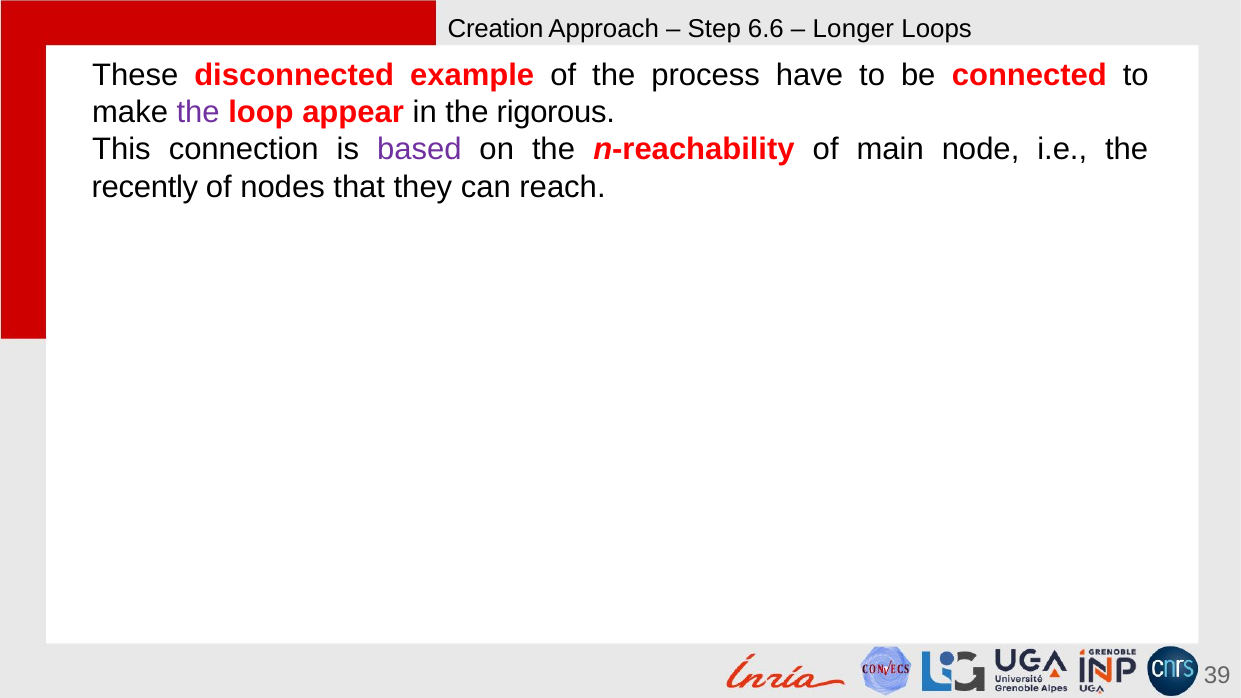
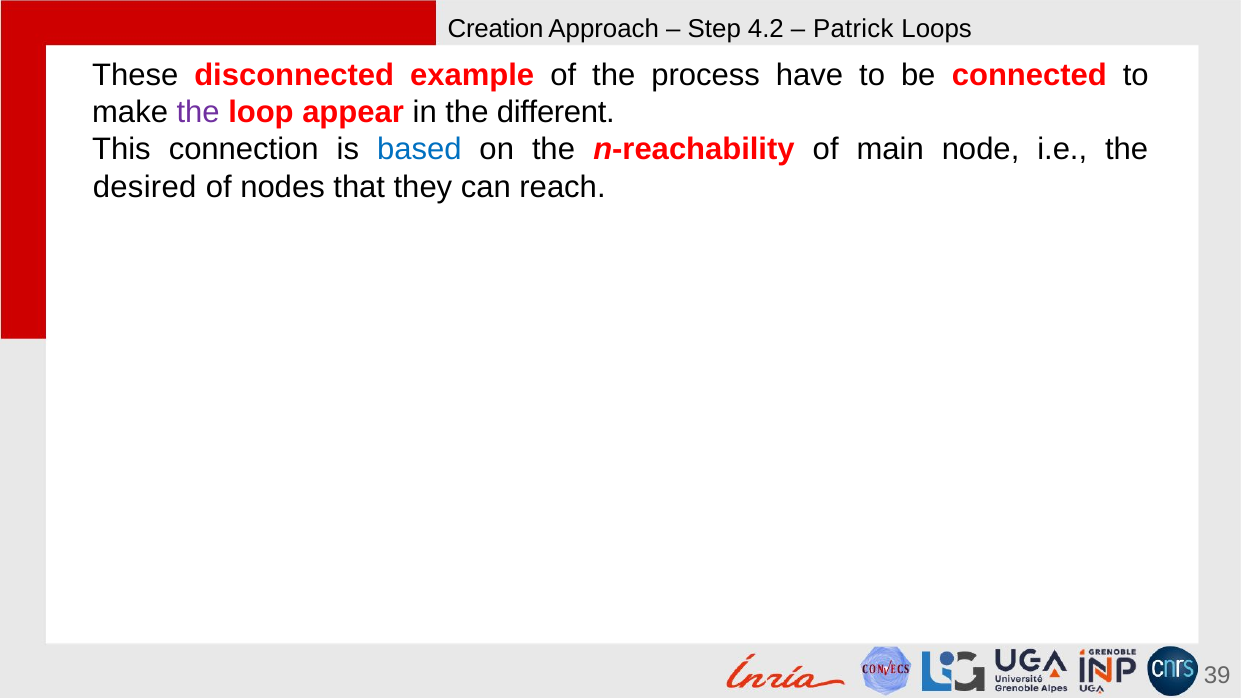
6.6: 6.6 -> 4.2
Longer: Longer -> Patrick
rigorous: rigorous -> different
based colour: purple -> blue
recently: recently -> desired
